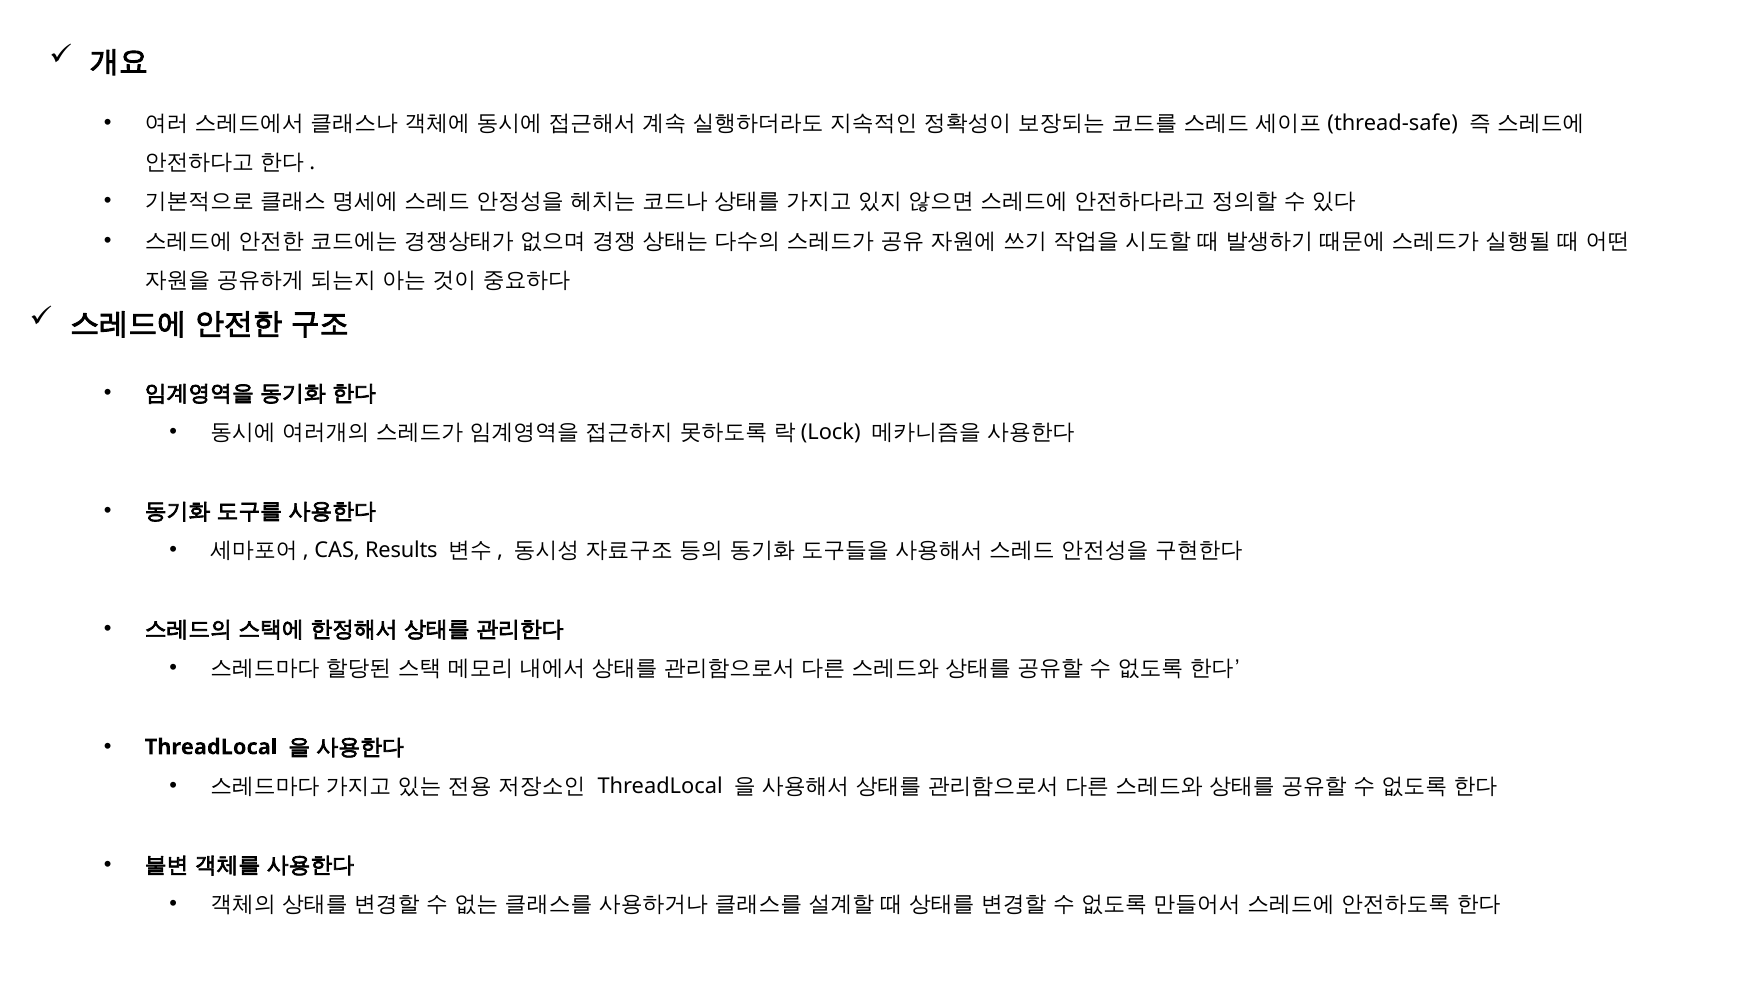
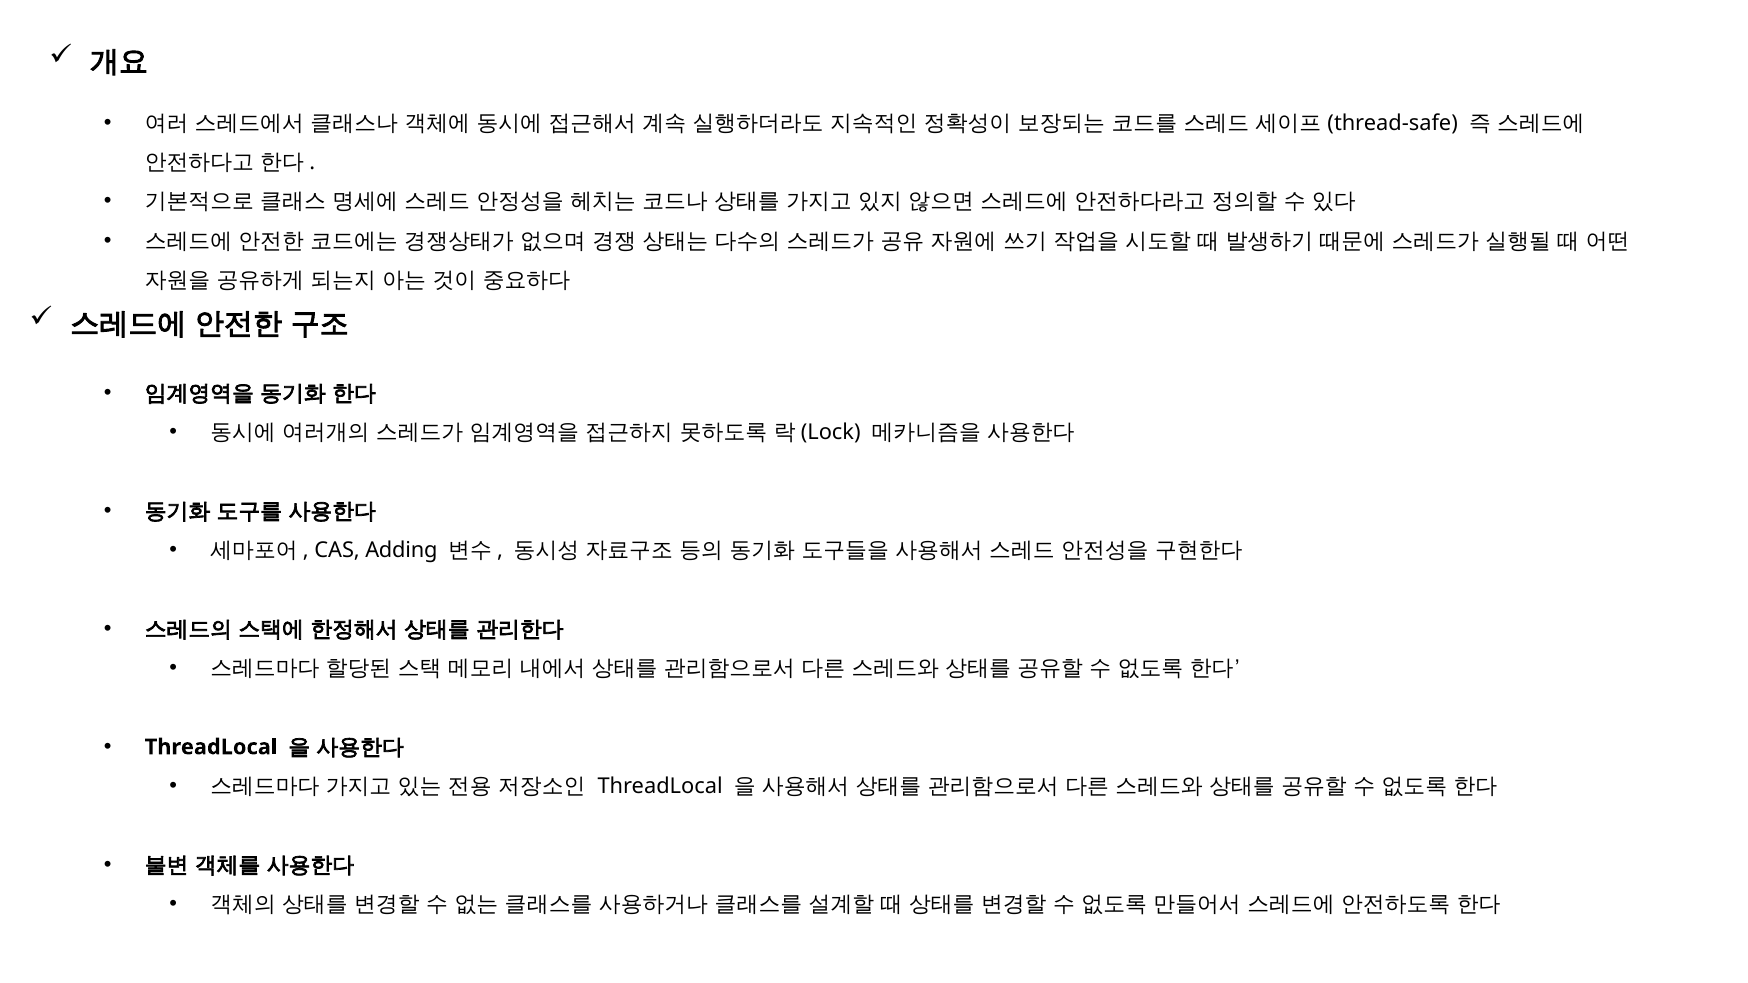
Results: Results -> Adding
